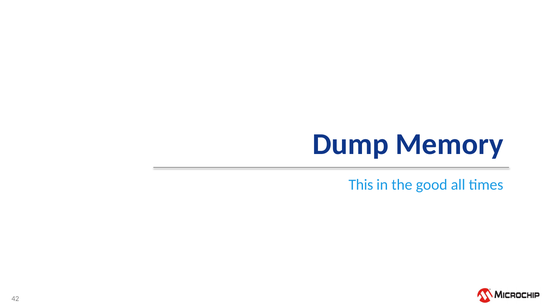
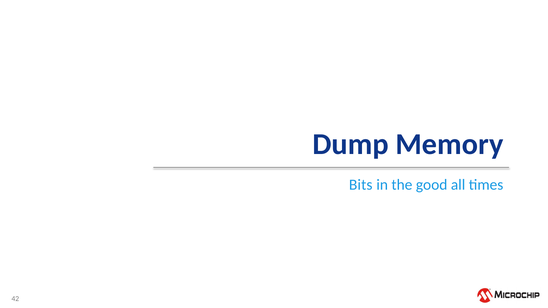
This: This -> Bits
